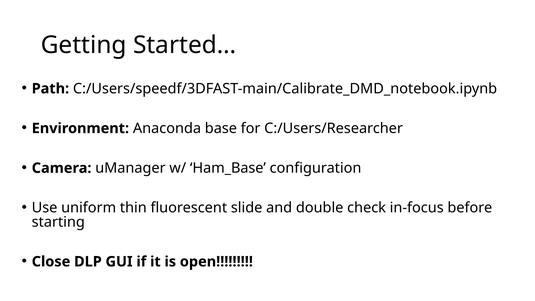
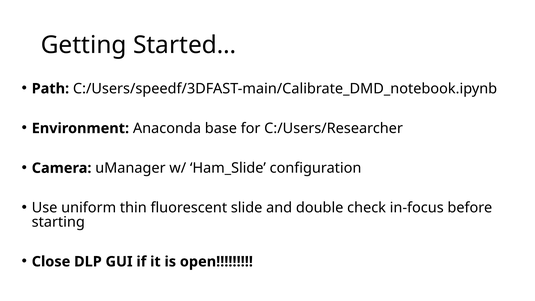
Ham_Base: Ham_Base -> Ham_Slide
